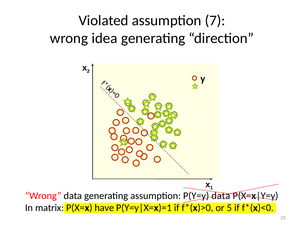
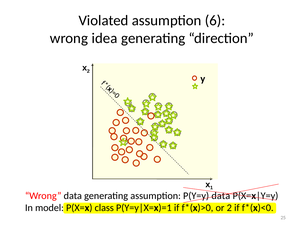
7: 7 -> 6
matrix: matrix -> model
have: have -> class
or 5: 5 -> 2
